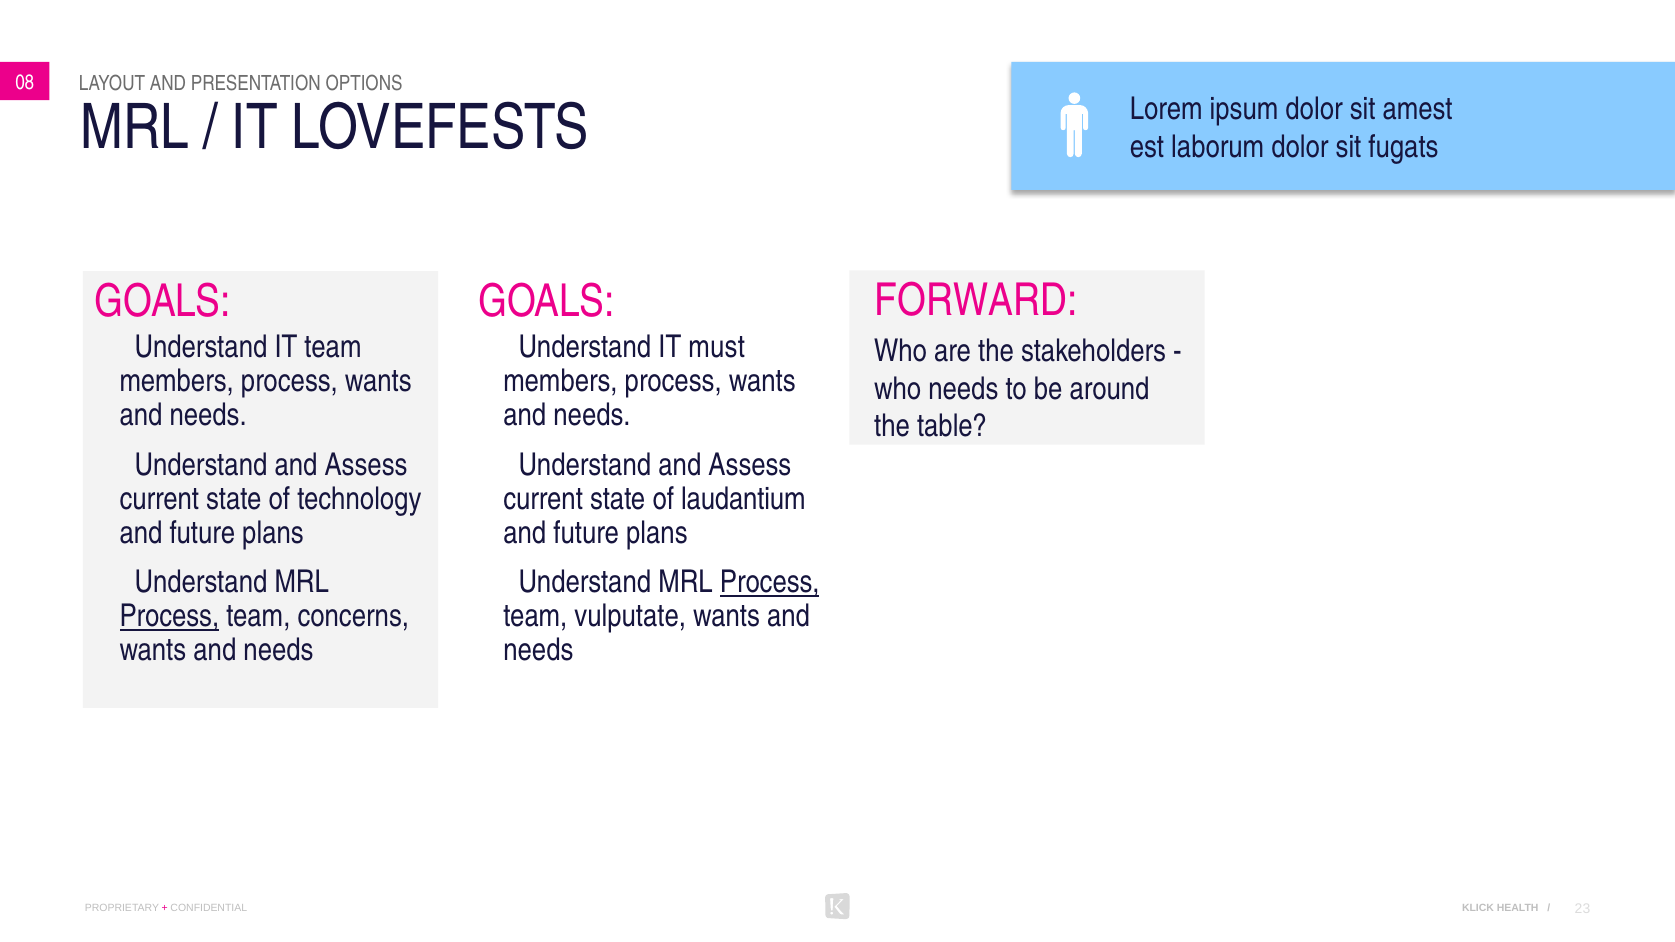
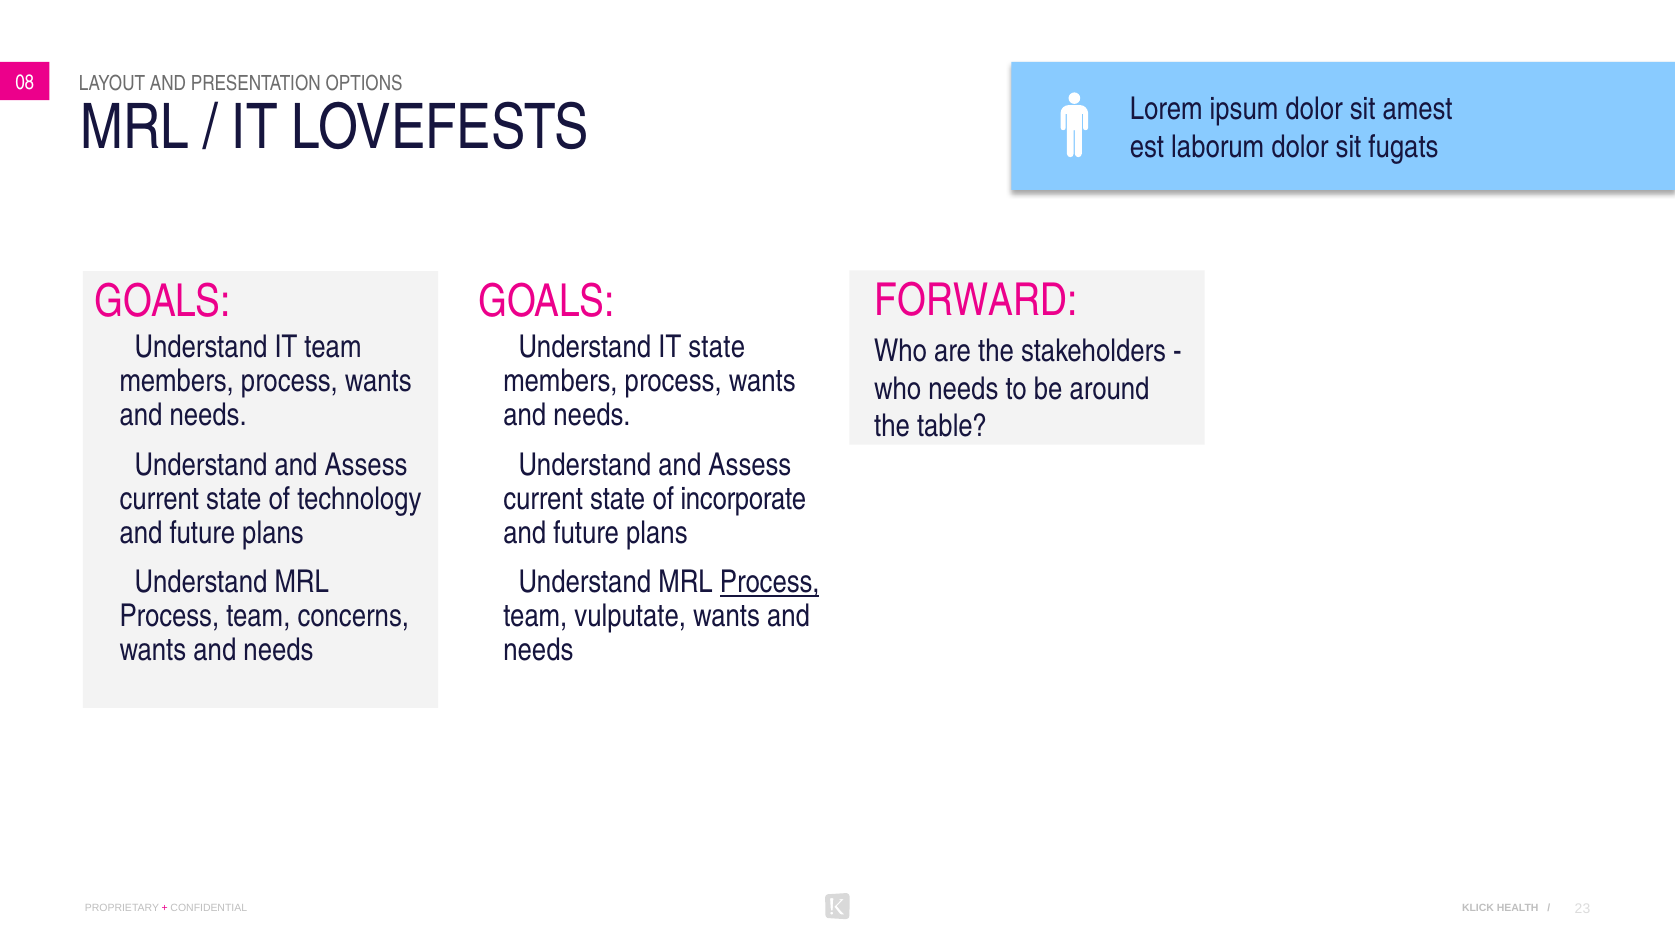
IT must: must -> state
laudantium: laudantium -> incorporate
Process at (169, 616) underline: present -> none
